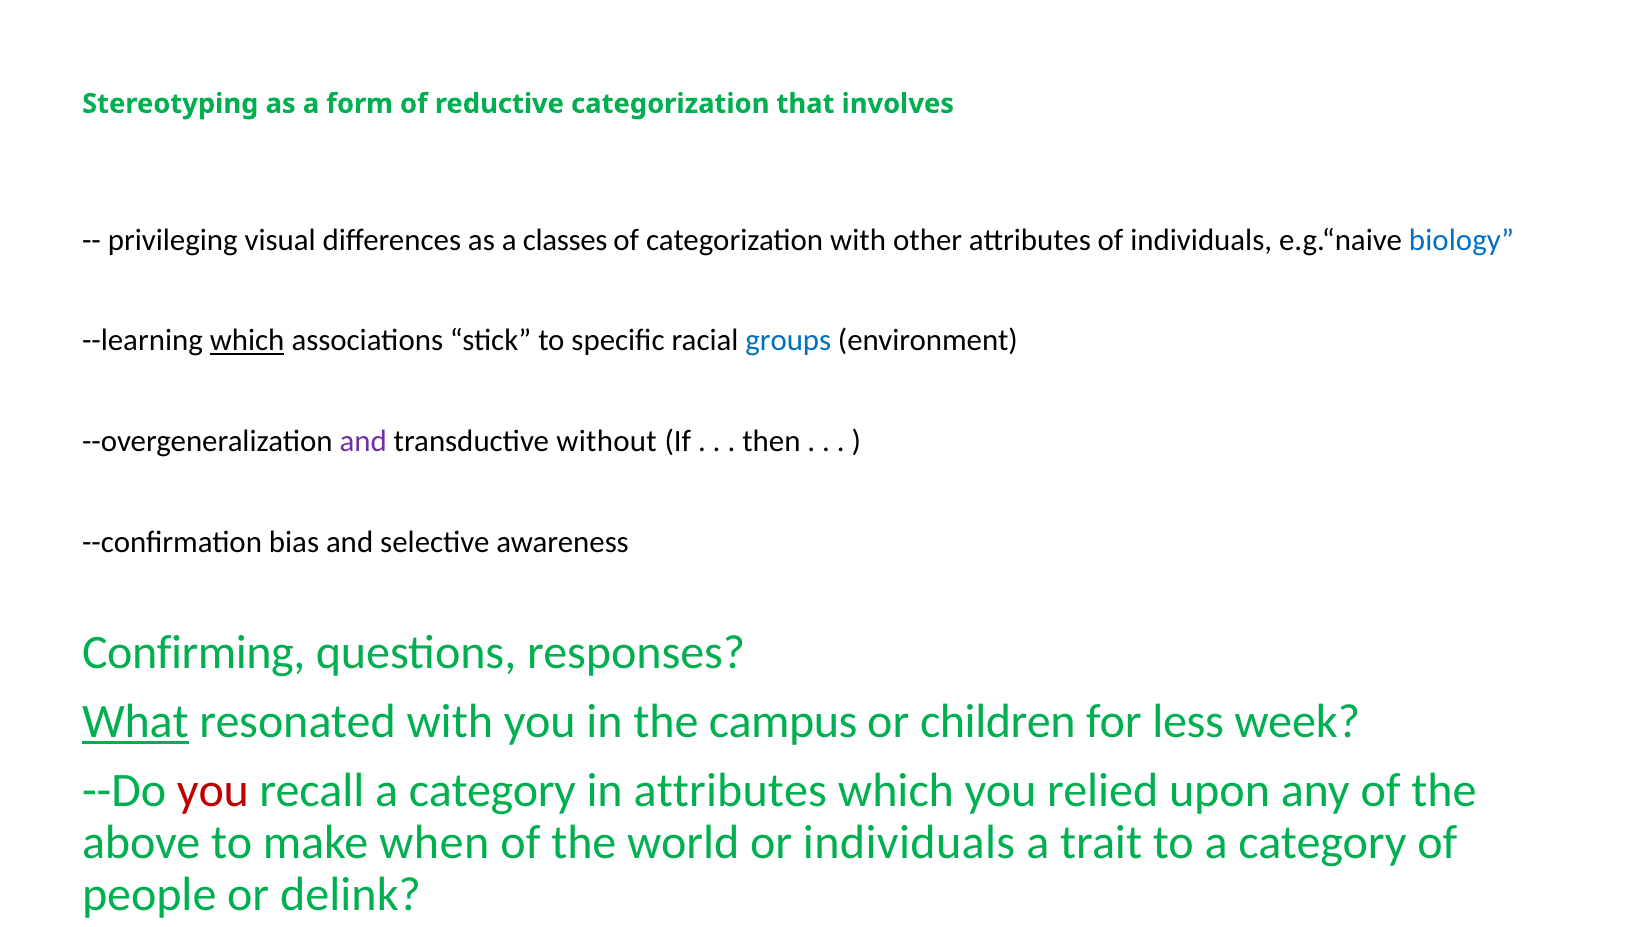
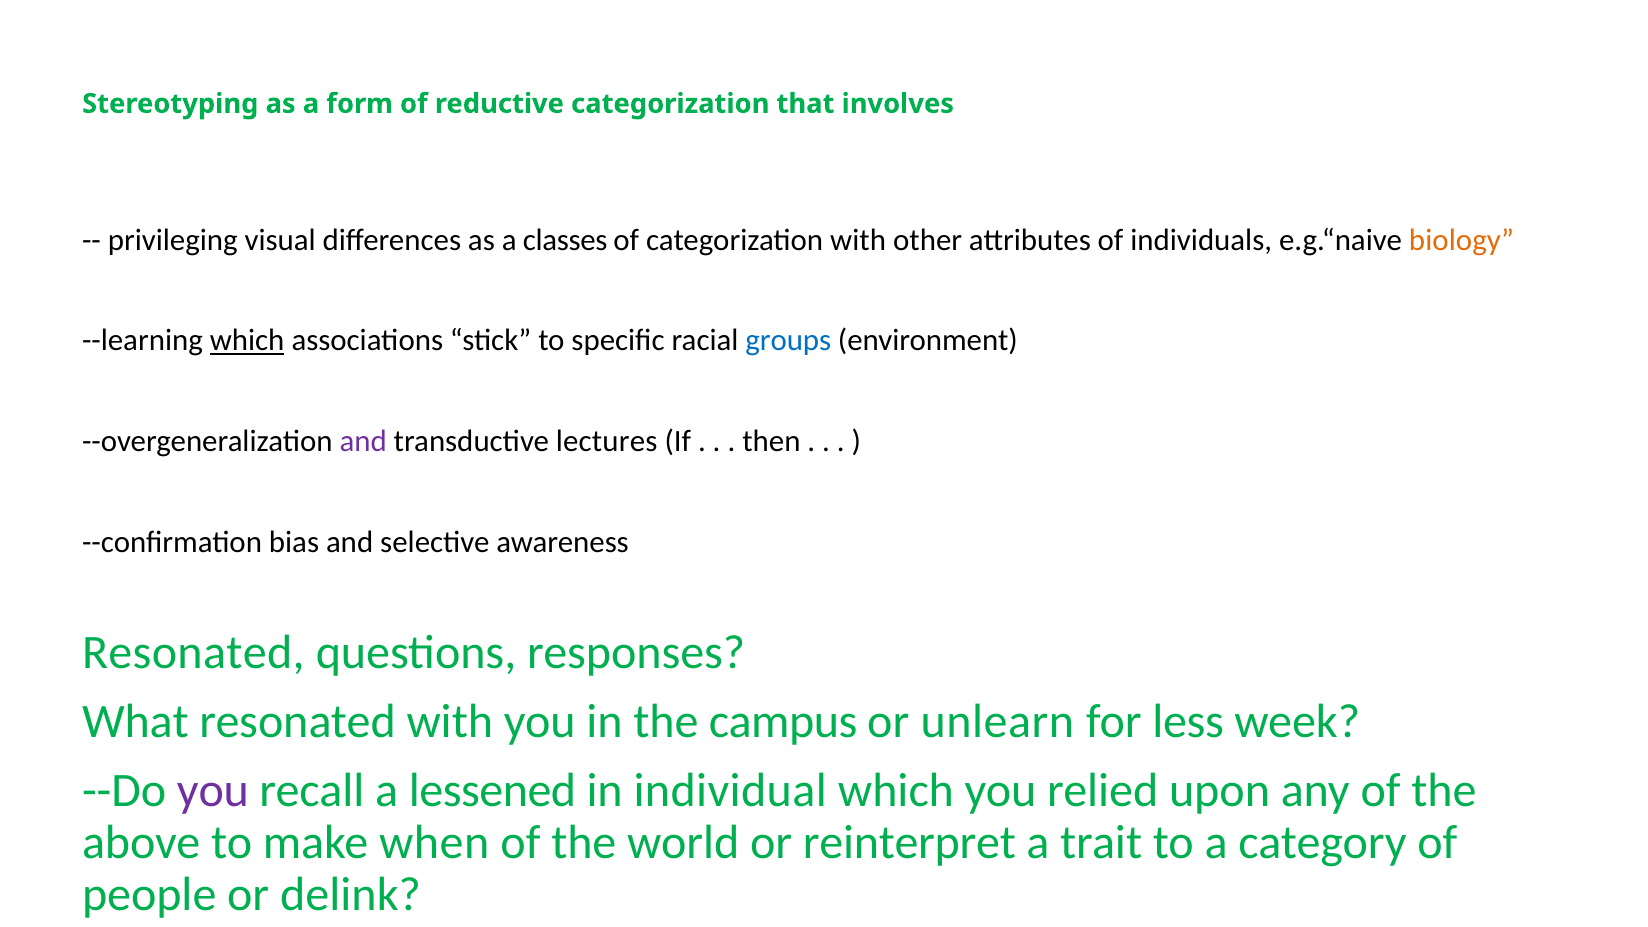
biology colour: blue -> orange
without: without -> lectures
Confirming at (194, 653): Confirming -> Resonated
What underline: present -> none
children: children -> unlearn
you at (213, 791) colour: red -> purple
recall a category: category -> lessened
in attributes: attributes -> individual
or individuals: individuals -> reinterpret
